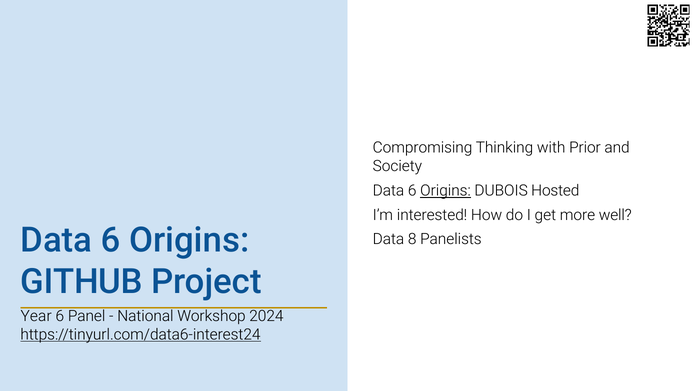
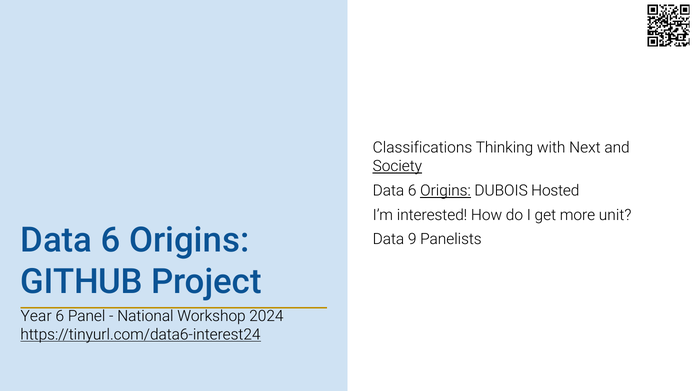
Compromising: Compromising -> Classifications
Prior: Prior -> Next
Society underline: none -> present
well: well -> unit
8: 8 -> 9
